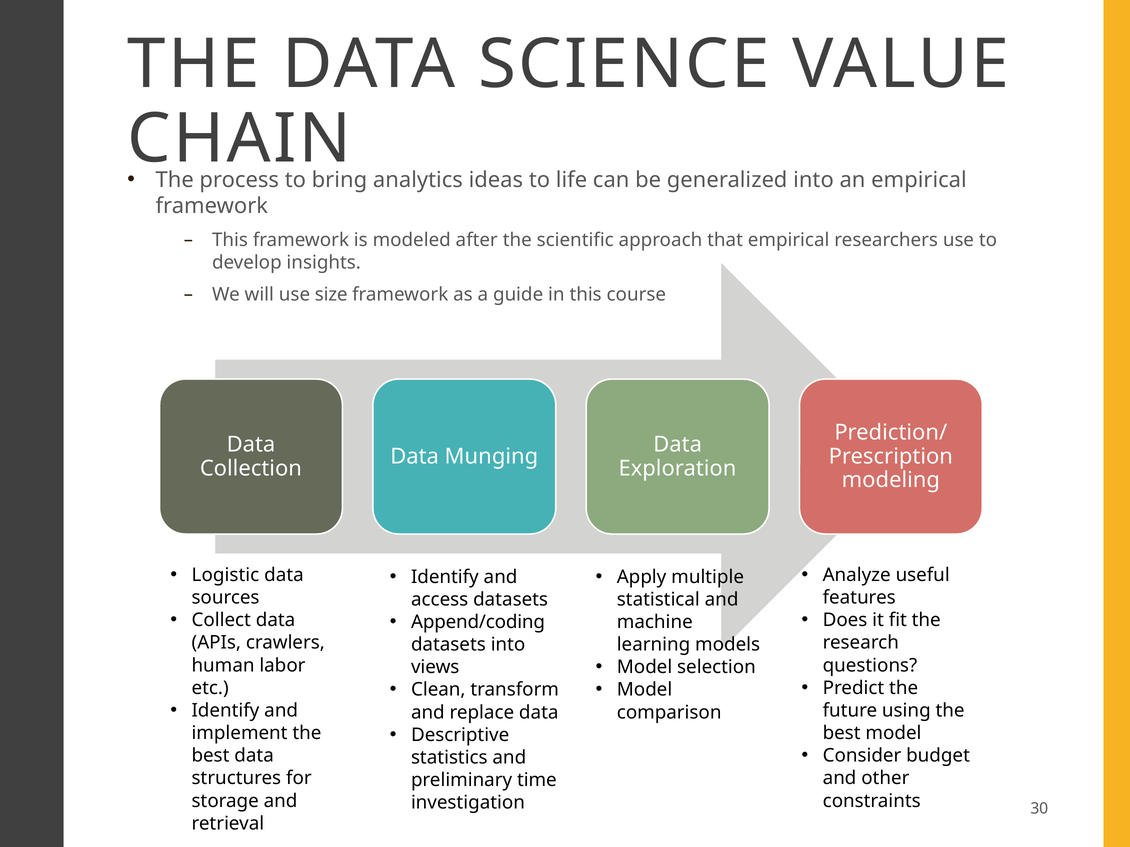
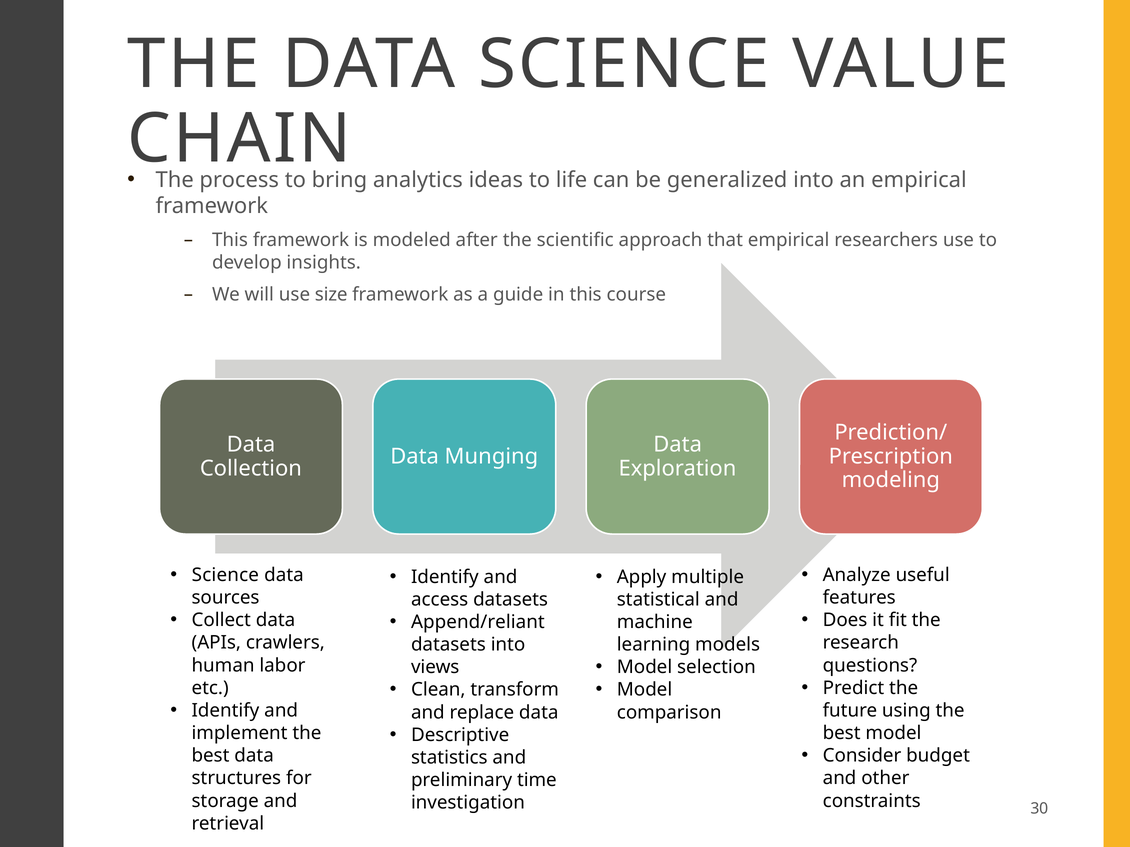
Logistic at (225, 575): Logistic -> Science
Append/coding: Append/coding -> Append/reliant
